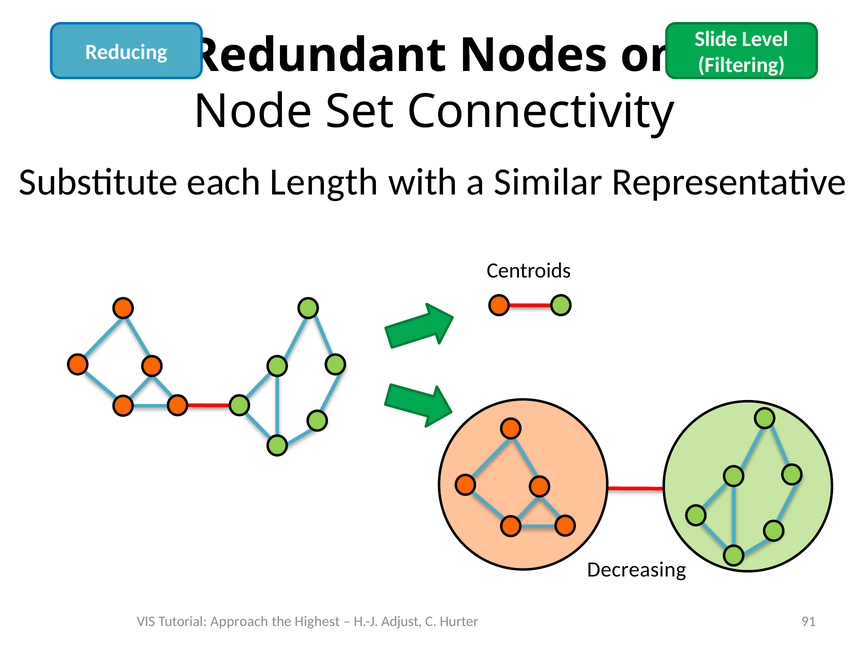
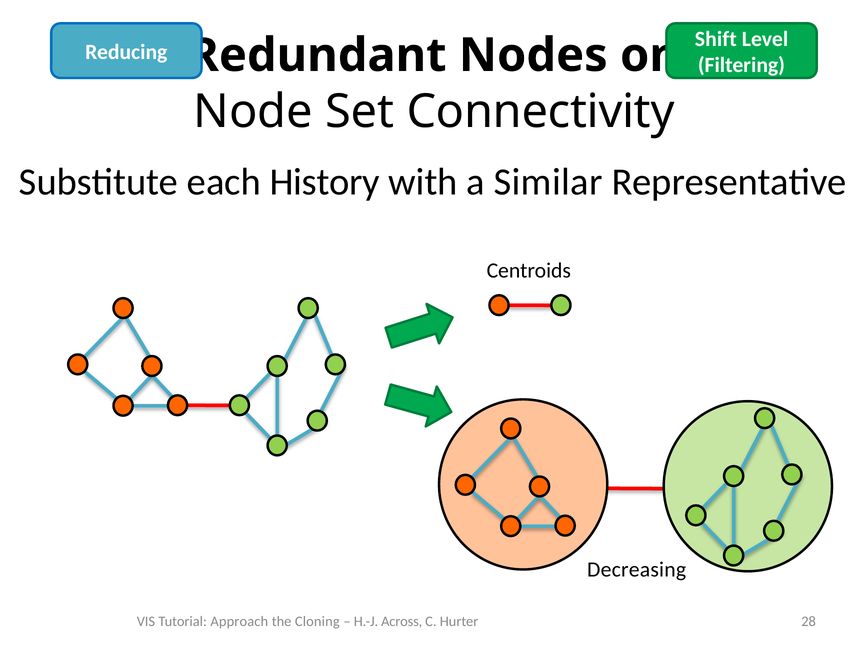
Slide: Slide -> Shift
Length: Length -> History
Highest: Highest -> Cloning
Adjust: Adjust -> Across
91: 91 -> 28
